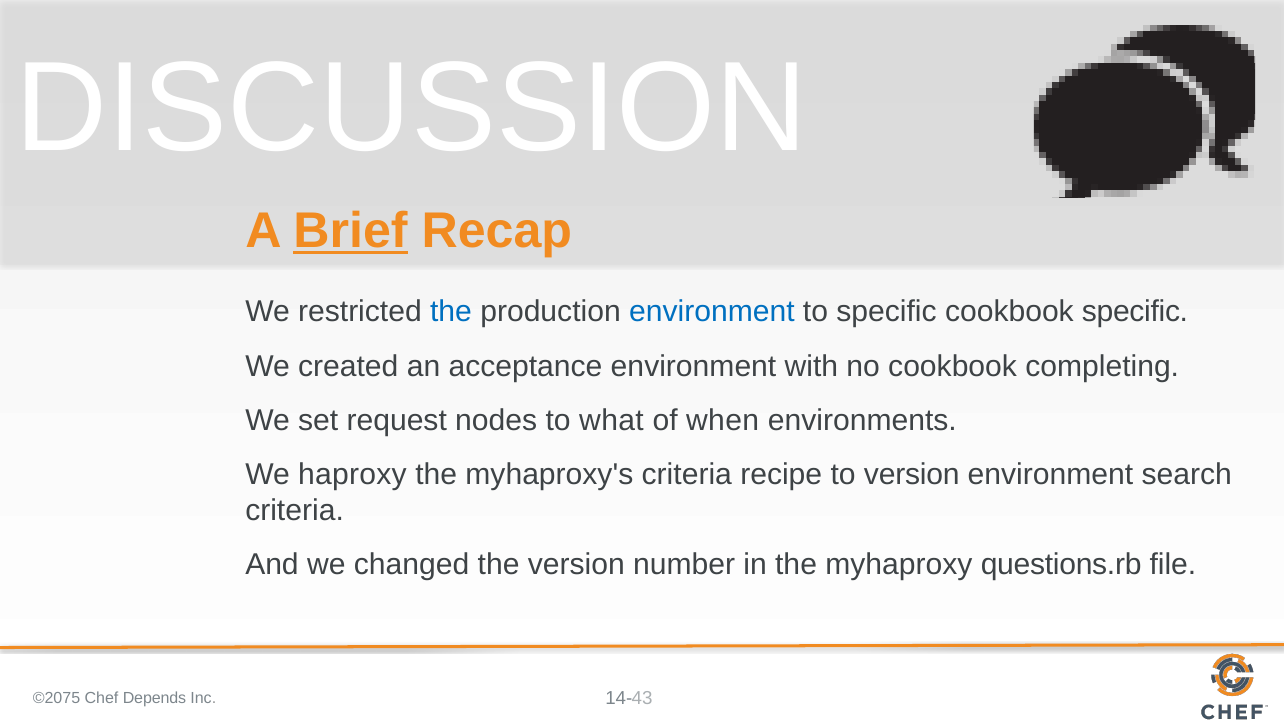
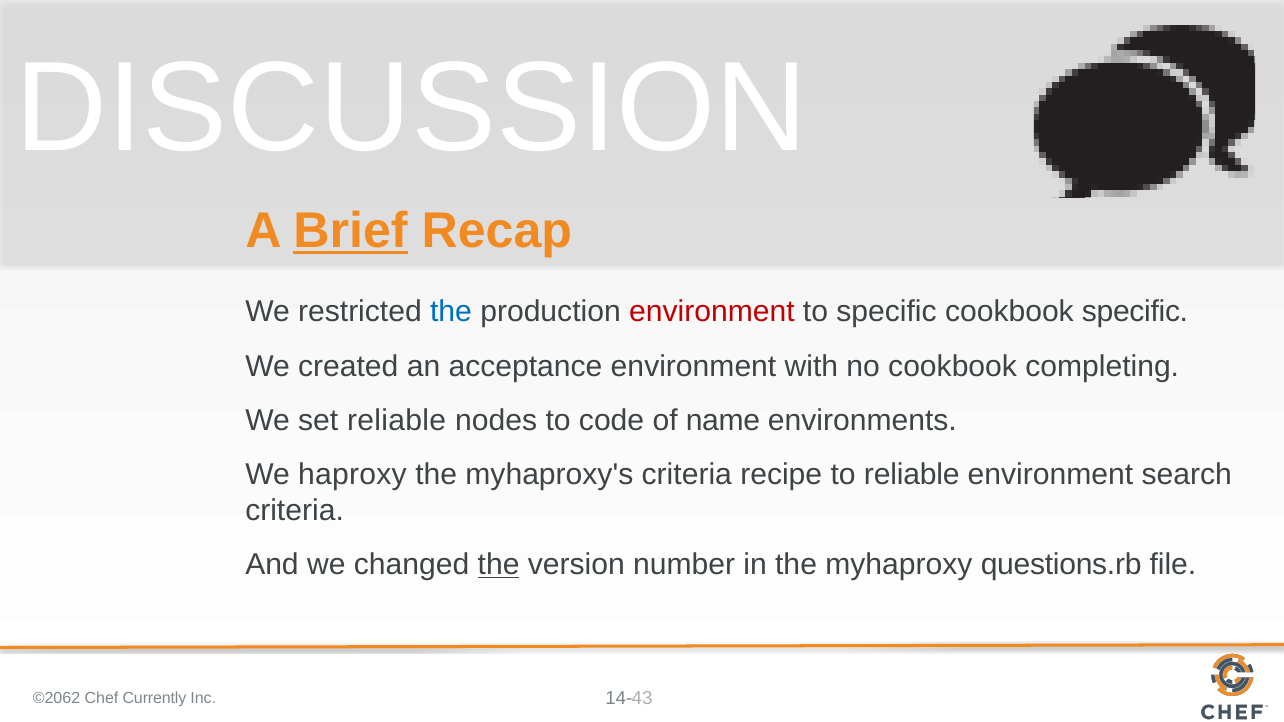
environment at (712, 312) colour: blue -> red
set request: request -> reliable
what: what -> code
when: when -> name
to version: version -> reliable
the at (499, 565) underline: none -> present
©2075: ©2075 -> ©2062
Depends: Depends -> Currently
